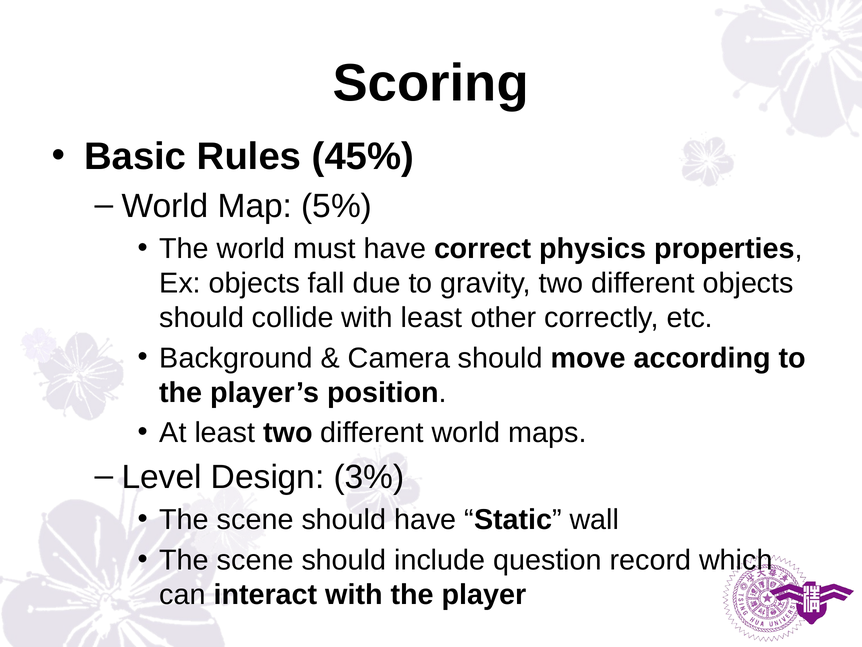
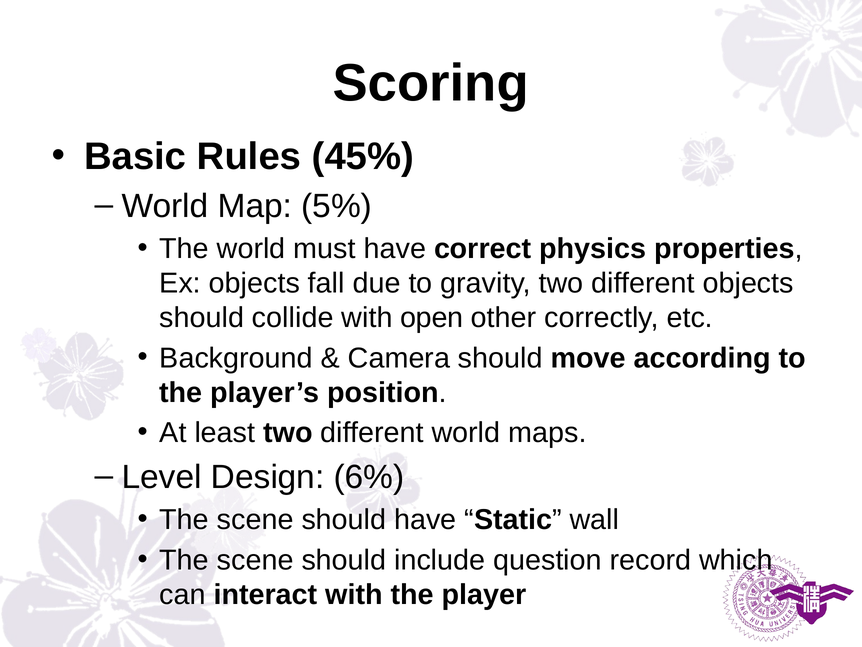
with least: least -> open
3%: 3% -> 6%
